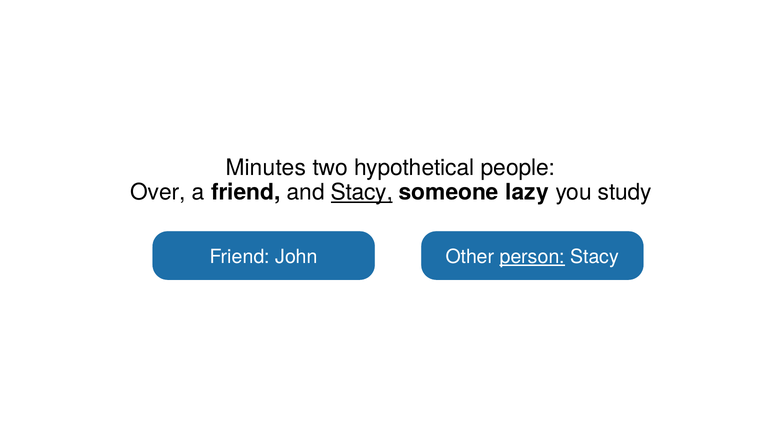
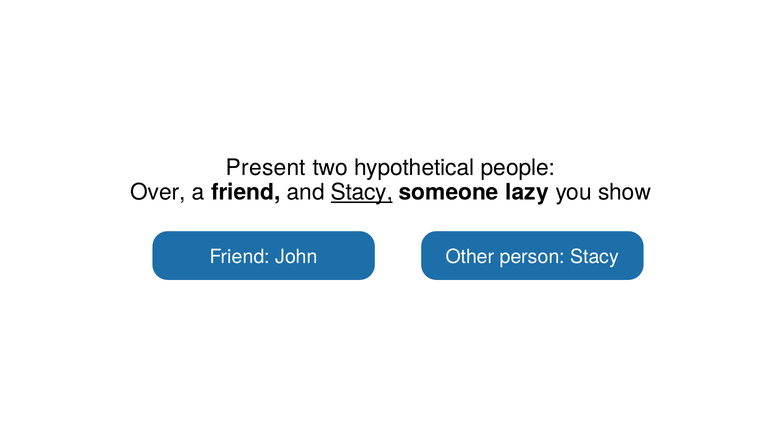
Minutes: Minutes -> Present
study: study -> show
person underline: present -> none
